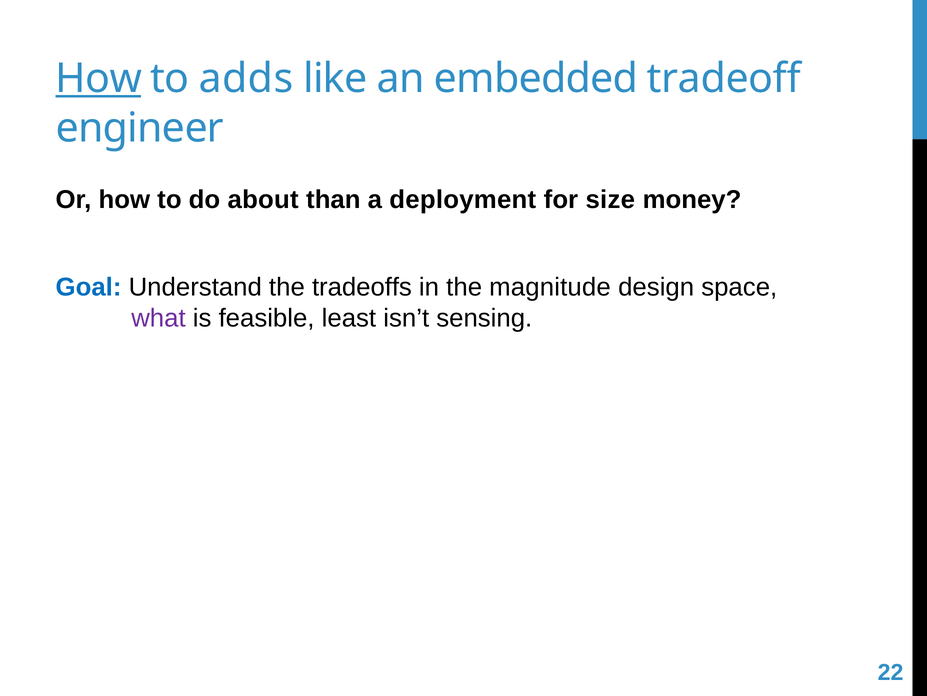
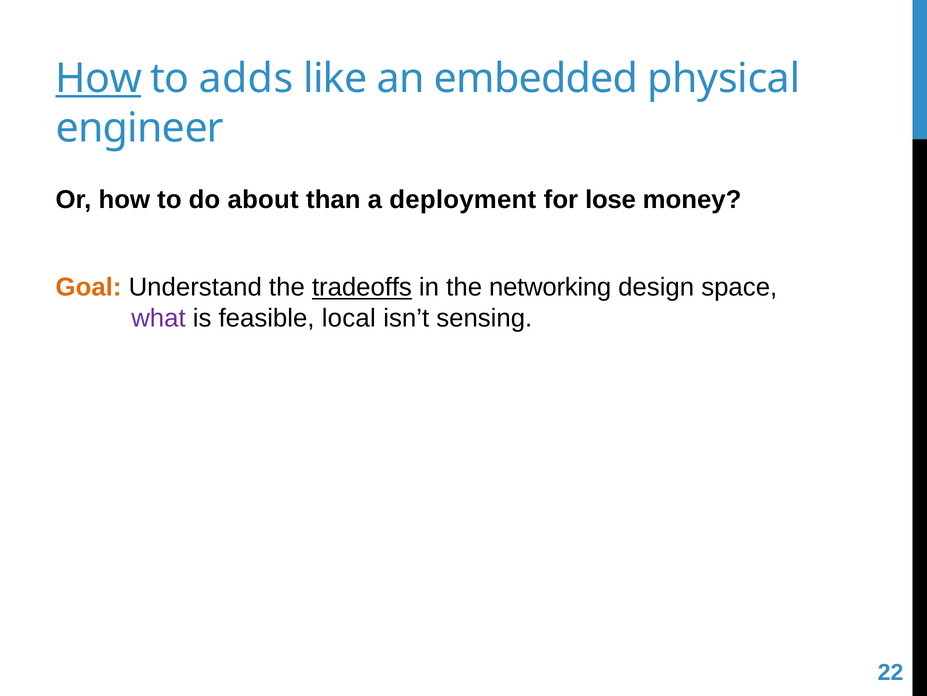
tradeoff: tradeoff -> physical
size: size -> lose
Goal colour: blue -> orange
tradeoffs underline: none -> present
magnitude: magnitude -> networking
least: least -> local
